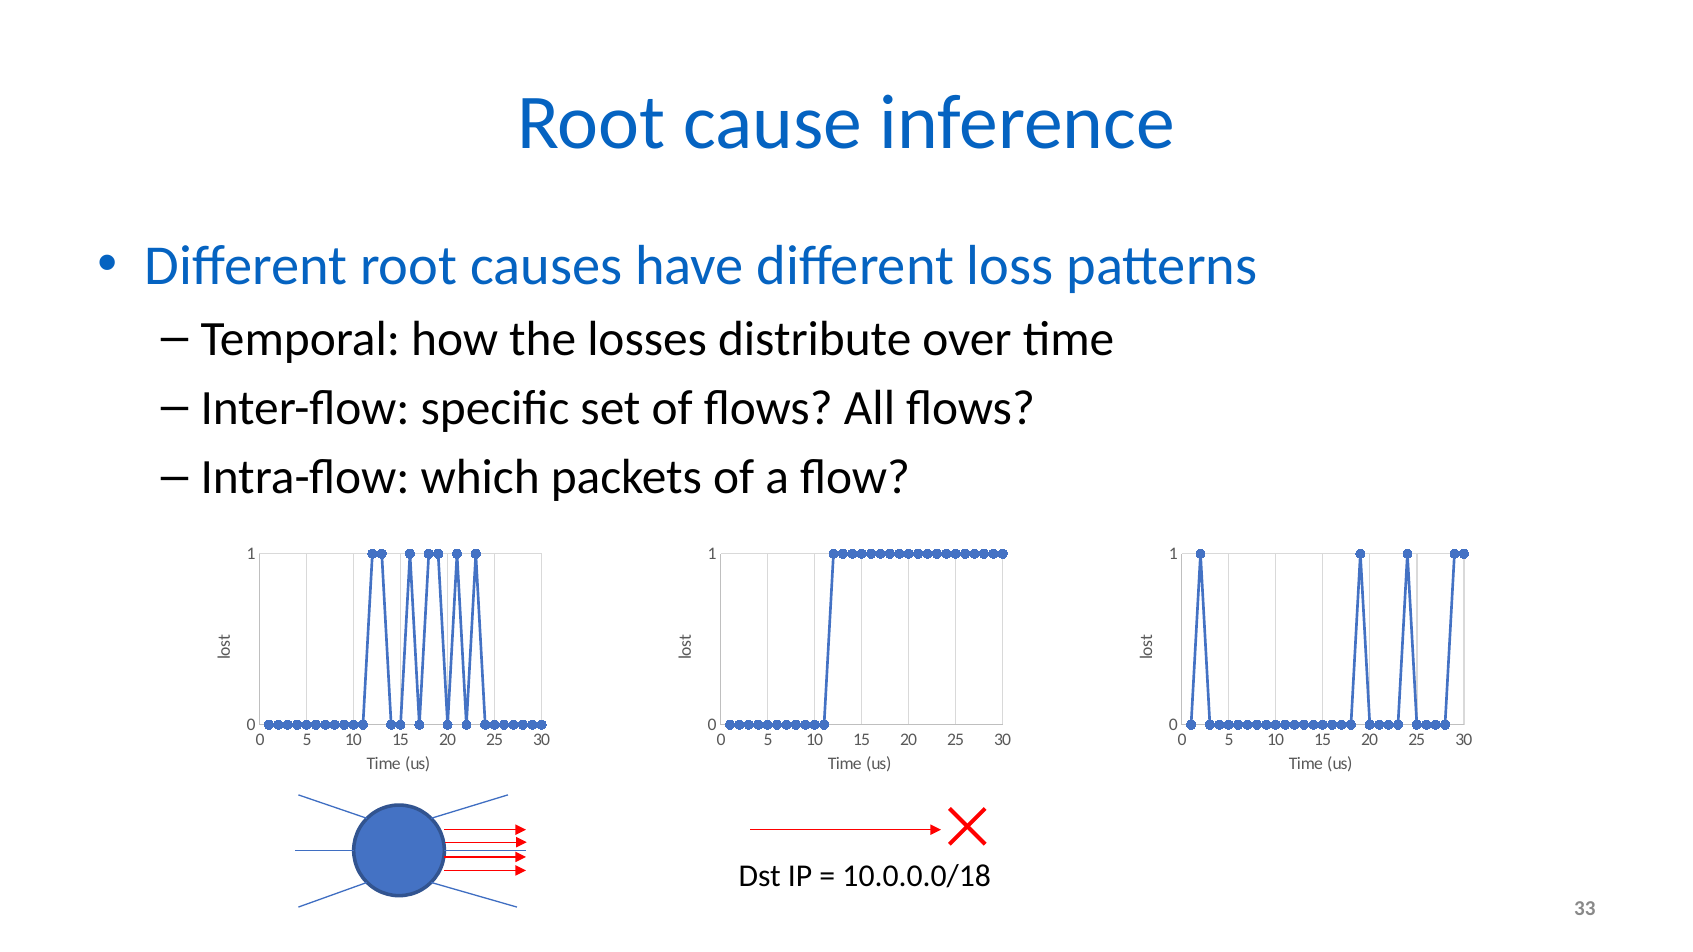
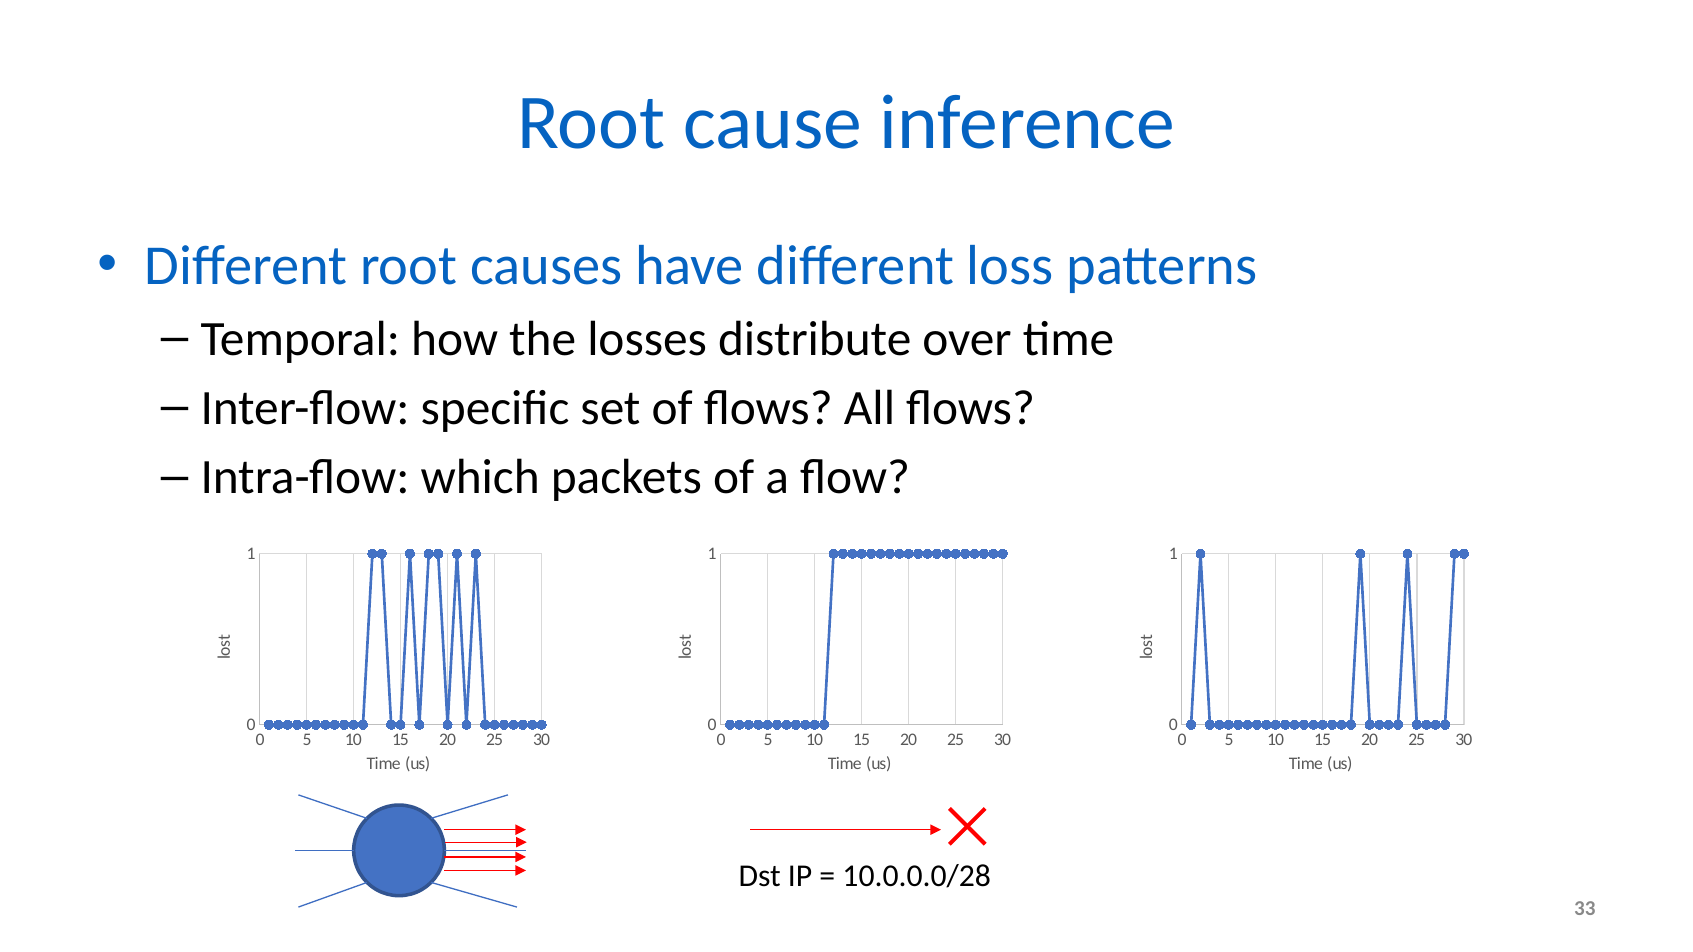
10.0.0.0/18: 10.0.0.0/18 -> 10.0.0.0/28
